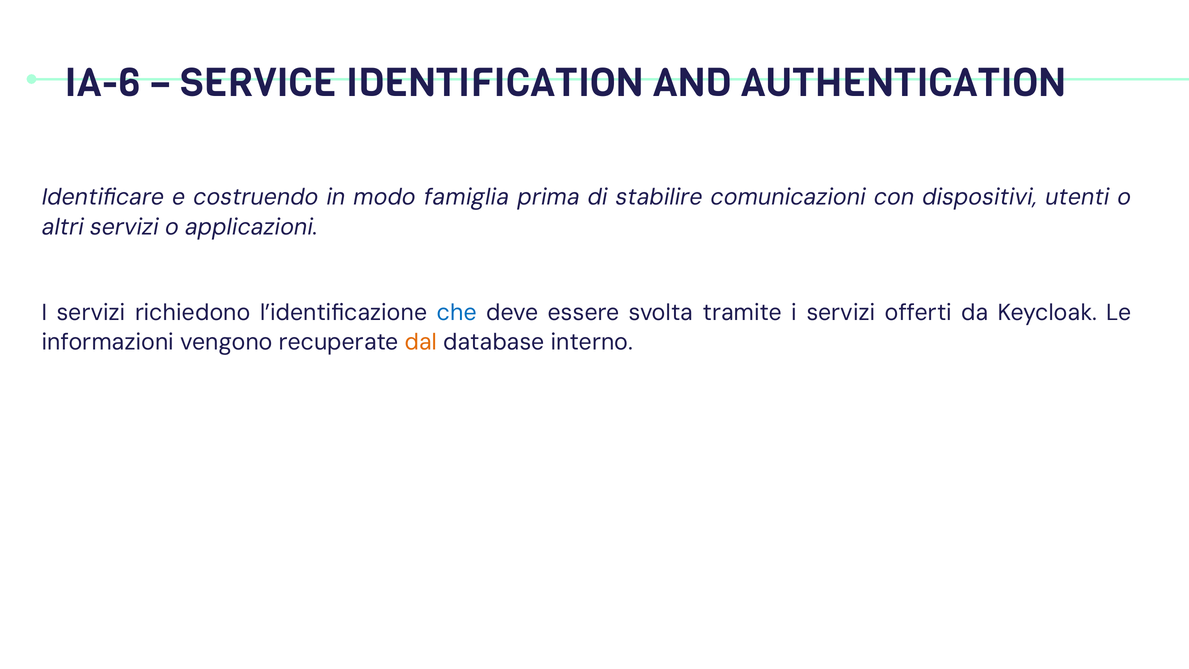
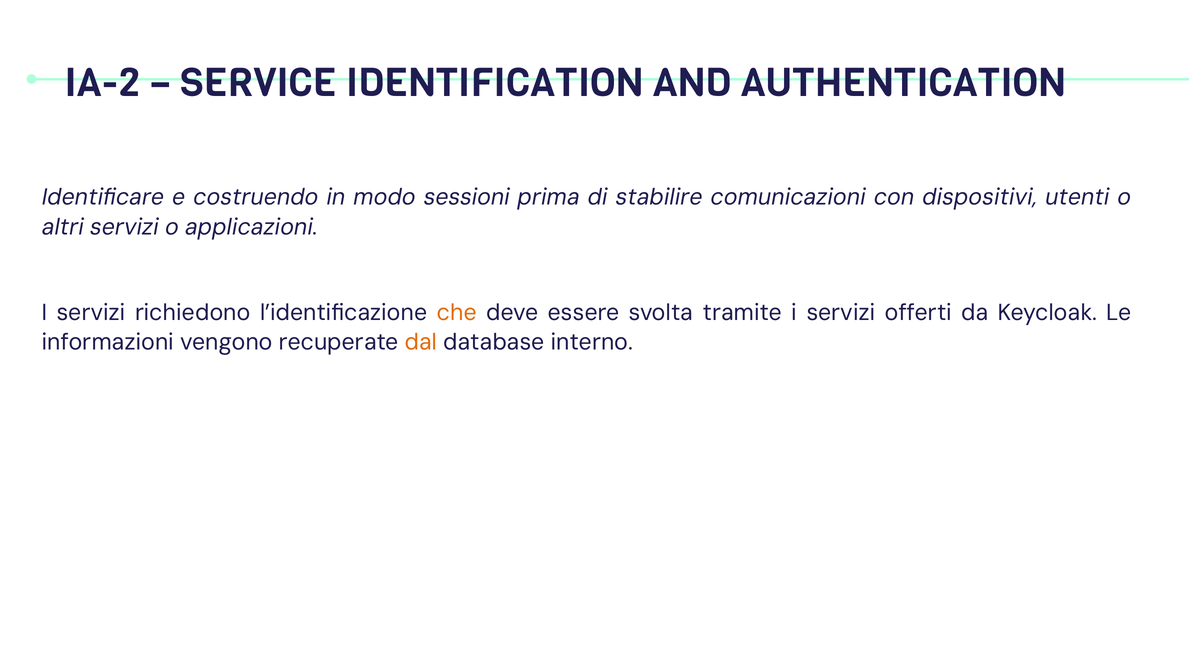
IA-6: IA-6 -> IA-2
famiglia: famiglia -> sessioni
che colour: blue -> orange
